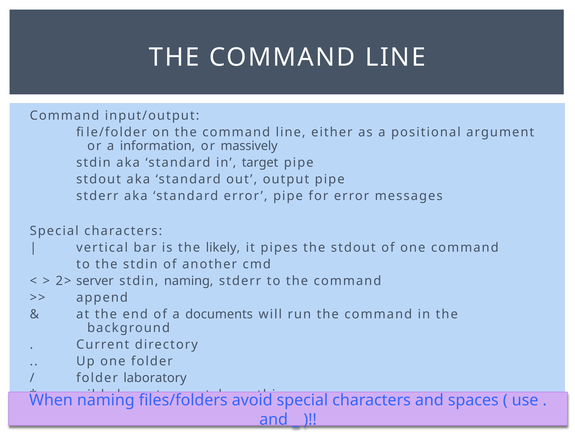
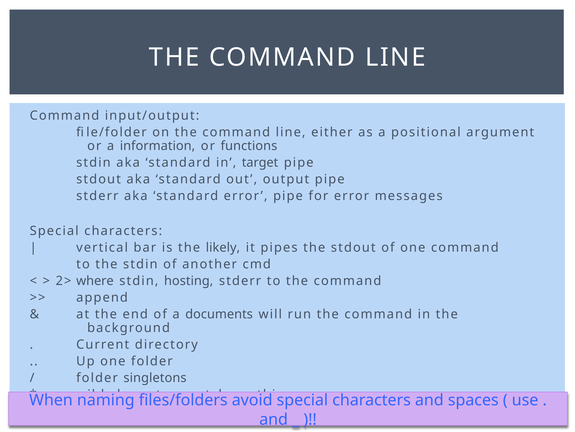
massively: massively -> functions
server: server -> where
stdin naming: naming -> hosting
laboratory: laboratory -> singletons
